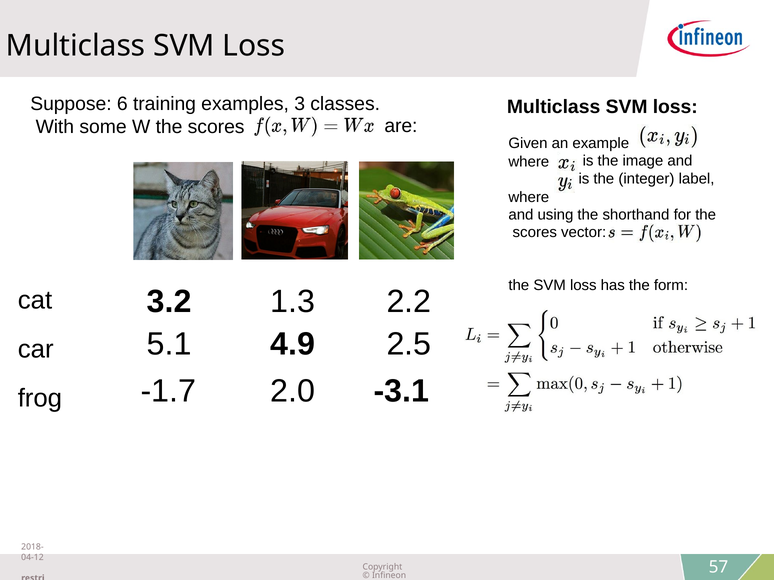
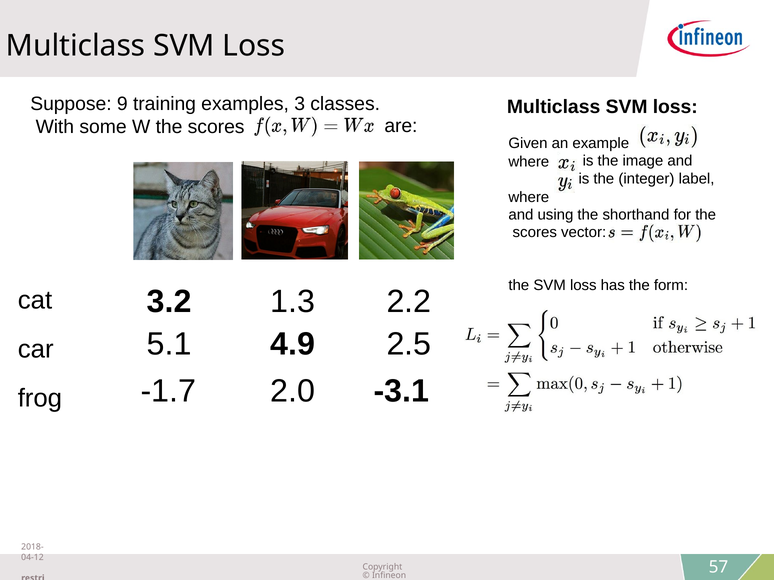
6: 6 -> 9
